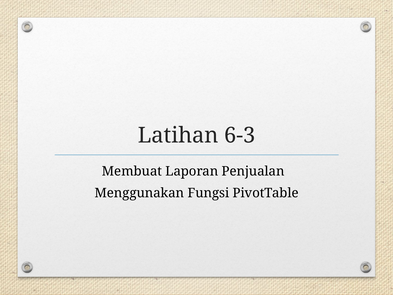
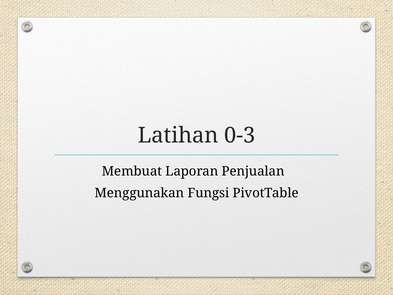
6-3: 6-3 -> 0-3
